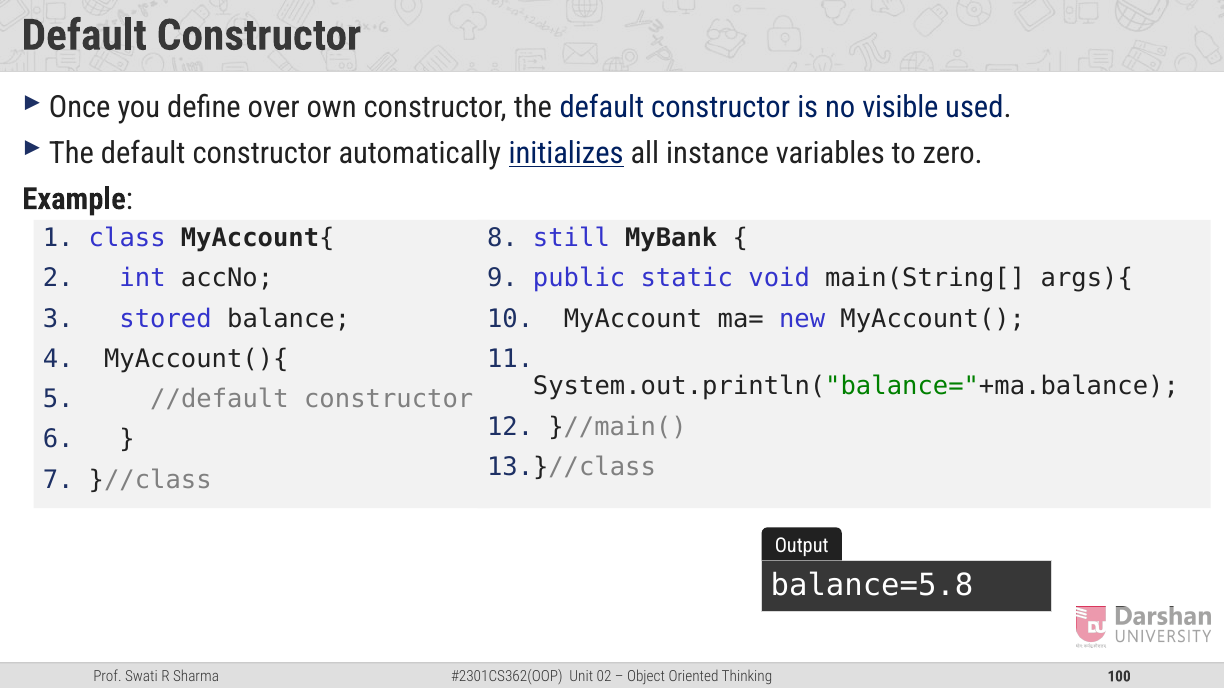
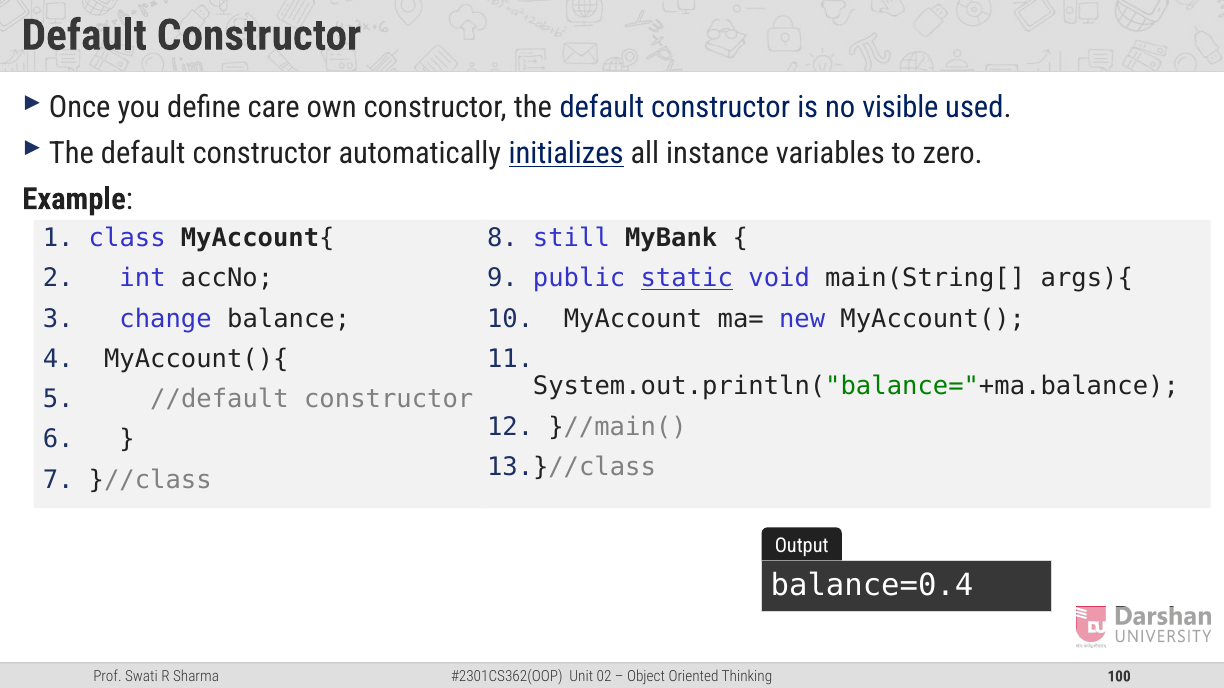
over: over -> care
static underline: none -> present
stored: stored -> change
balance=5.8: balance=5.8 -> balance=0.4
